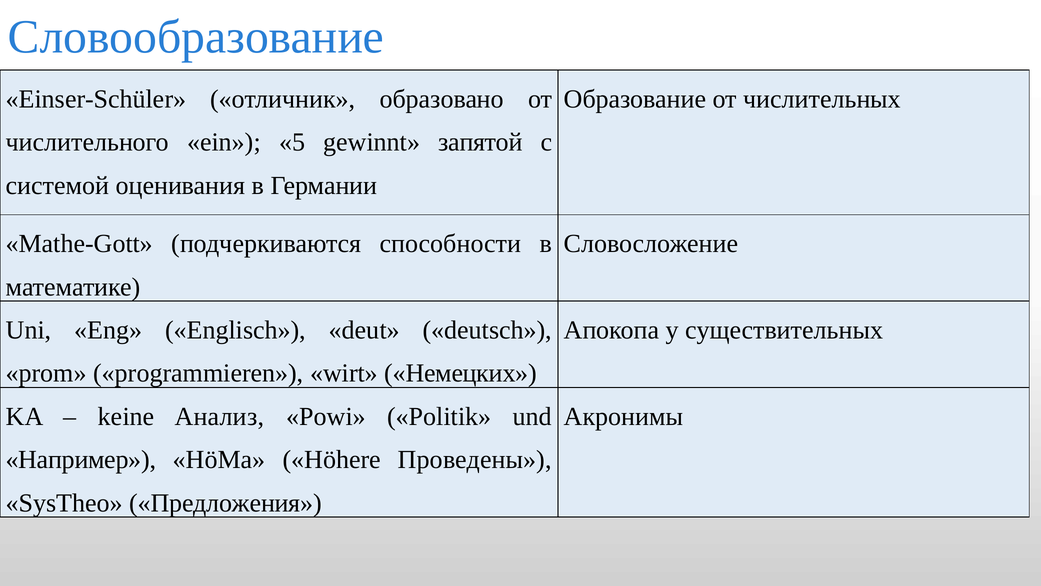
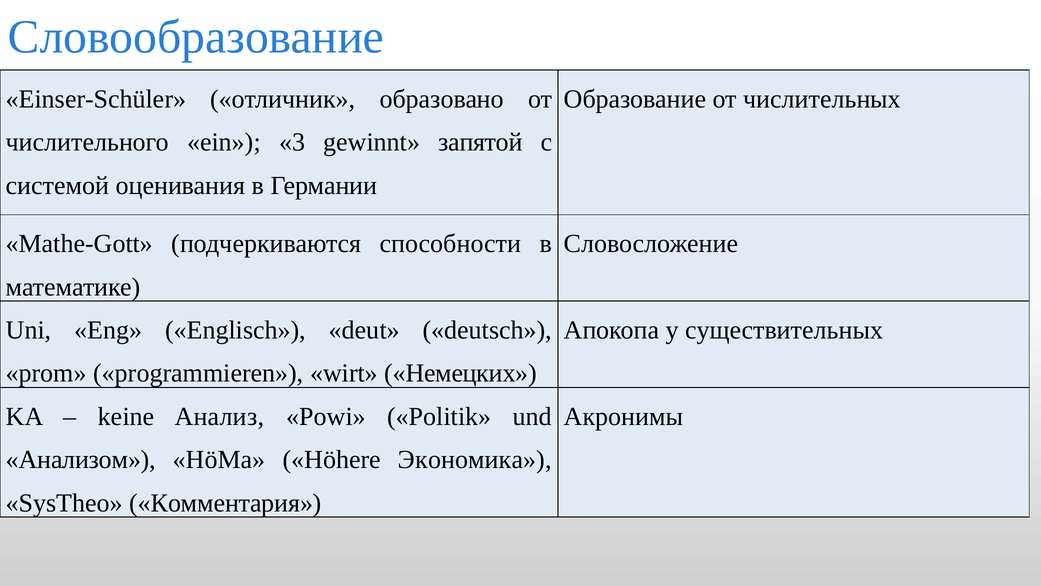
5: 5 -> 3
Например: Например -> Анализом
Проведены: Проведены -> Экономика
Предложения: Предложения -> Комментария
